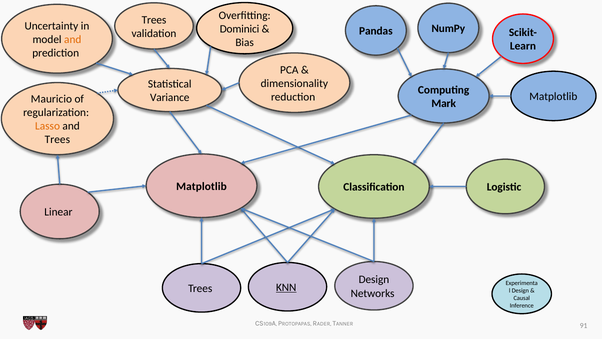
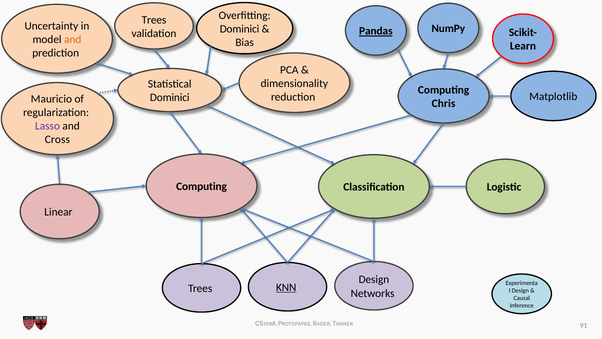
Pandas underline: none -> present
Variance at (170, 97): Variance -> Dominici
Mark: Mark -> Chris
Lasso colour: orange -> purple
Trees at (57, 140): Trees -> Cross
Matplotlib at (201, 186): Matplotlib -> Computing
